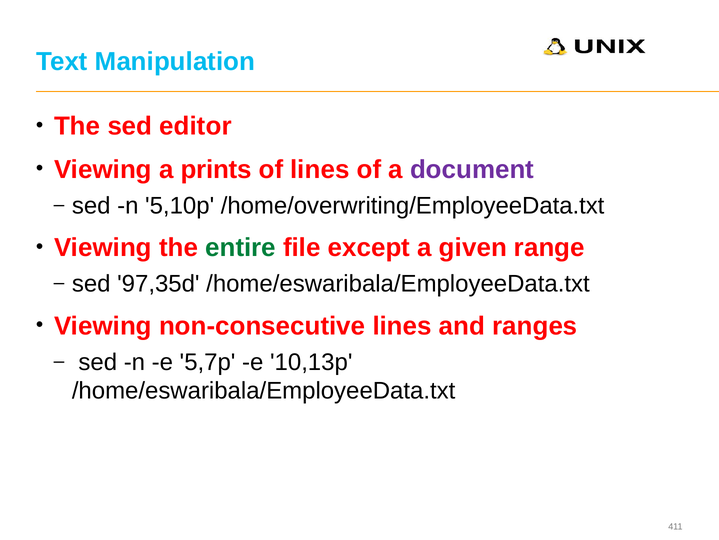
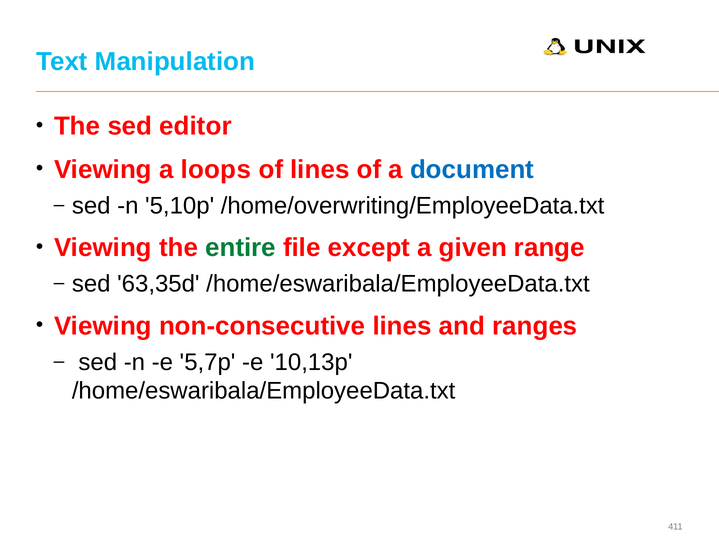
prints: prints -> loops
document colour: purple -> blue
97,35d: 97,35d -> 63,35d
